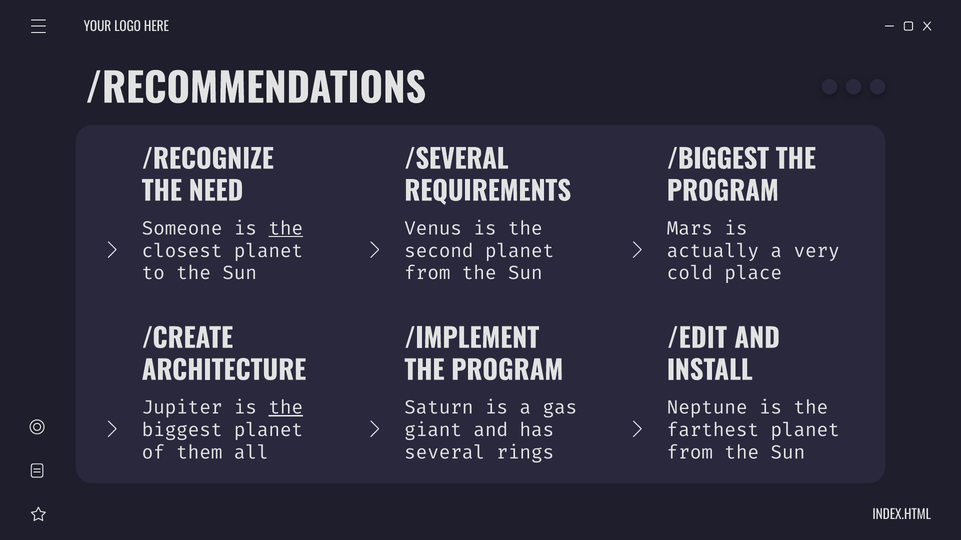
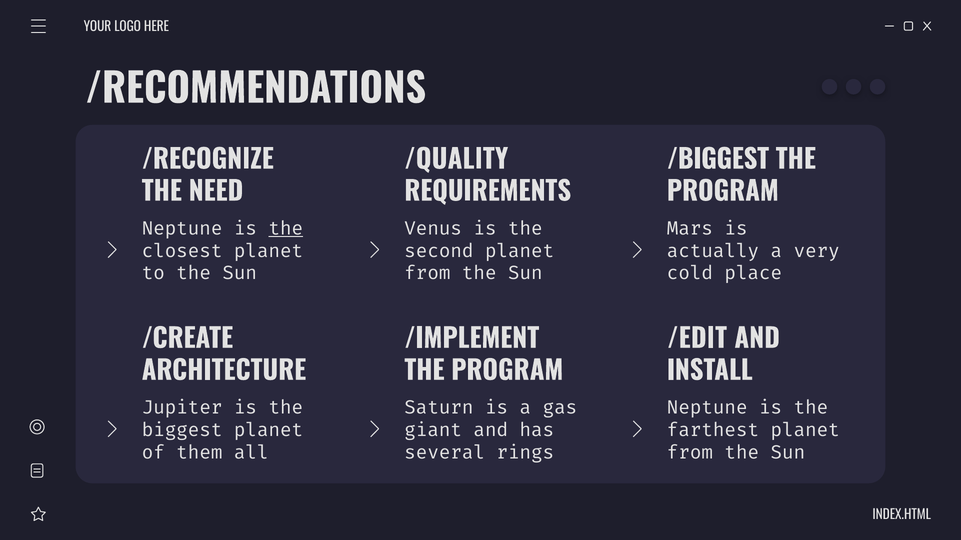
/SEVERAL: /SEVERAL -> /QUALITY
Someone at (182, 229): Someone -> Neptune
the at (286, 408) underline: present -> none
